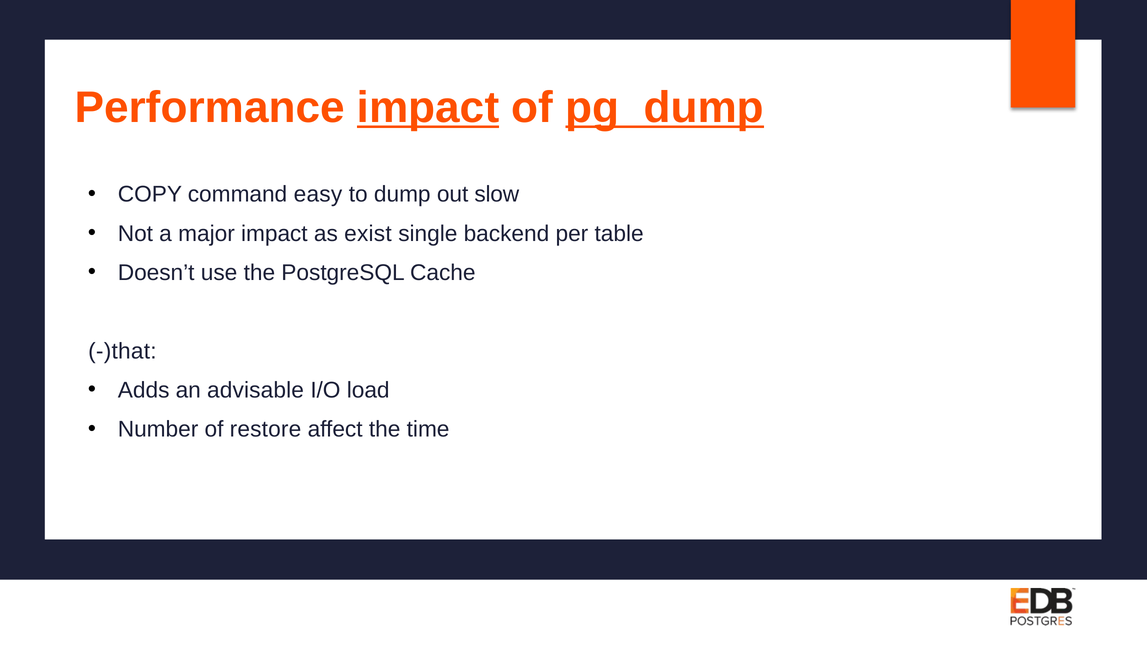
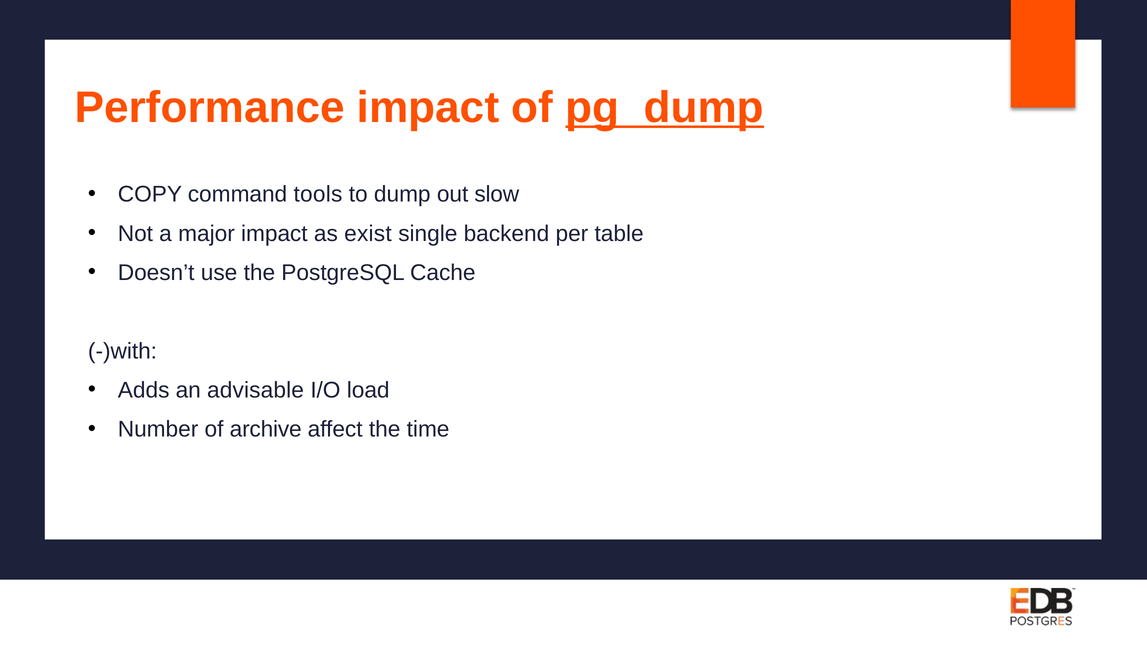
impact at (428, 108) underline: present -> none
easy: easy -> tools
-)that: -)that -> -)with
restore: restore -> archive
